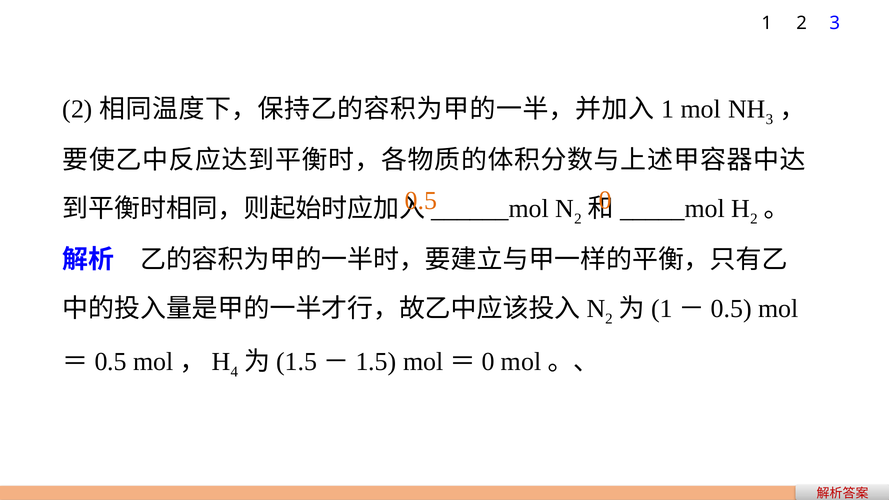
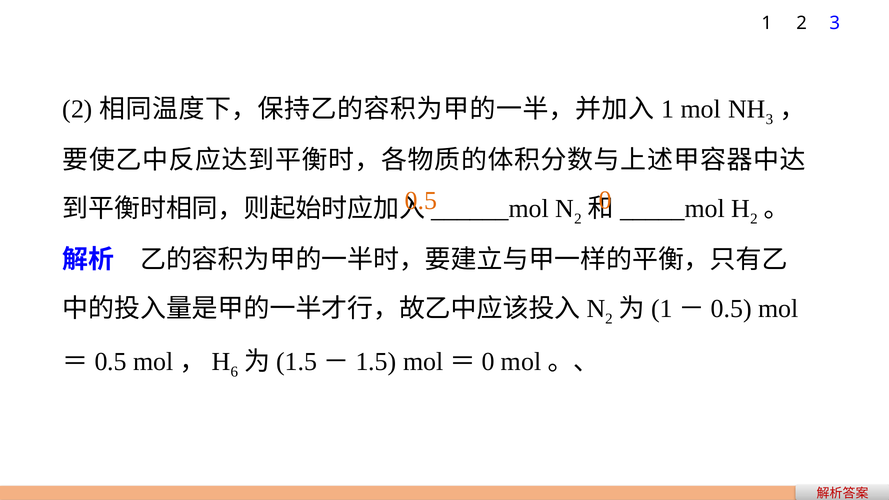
4: 4 -> 6
